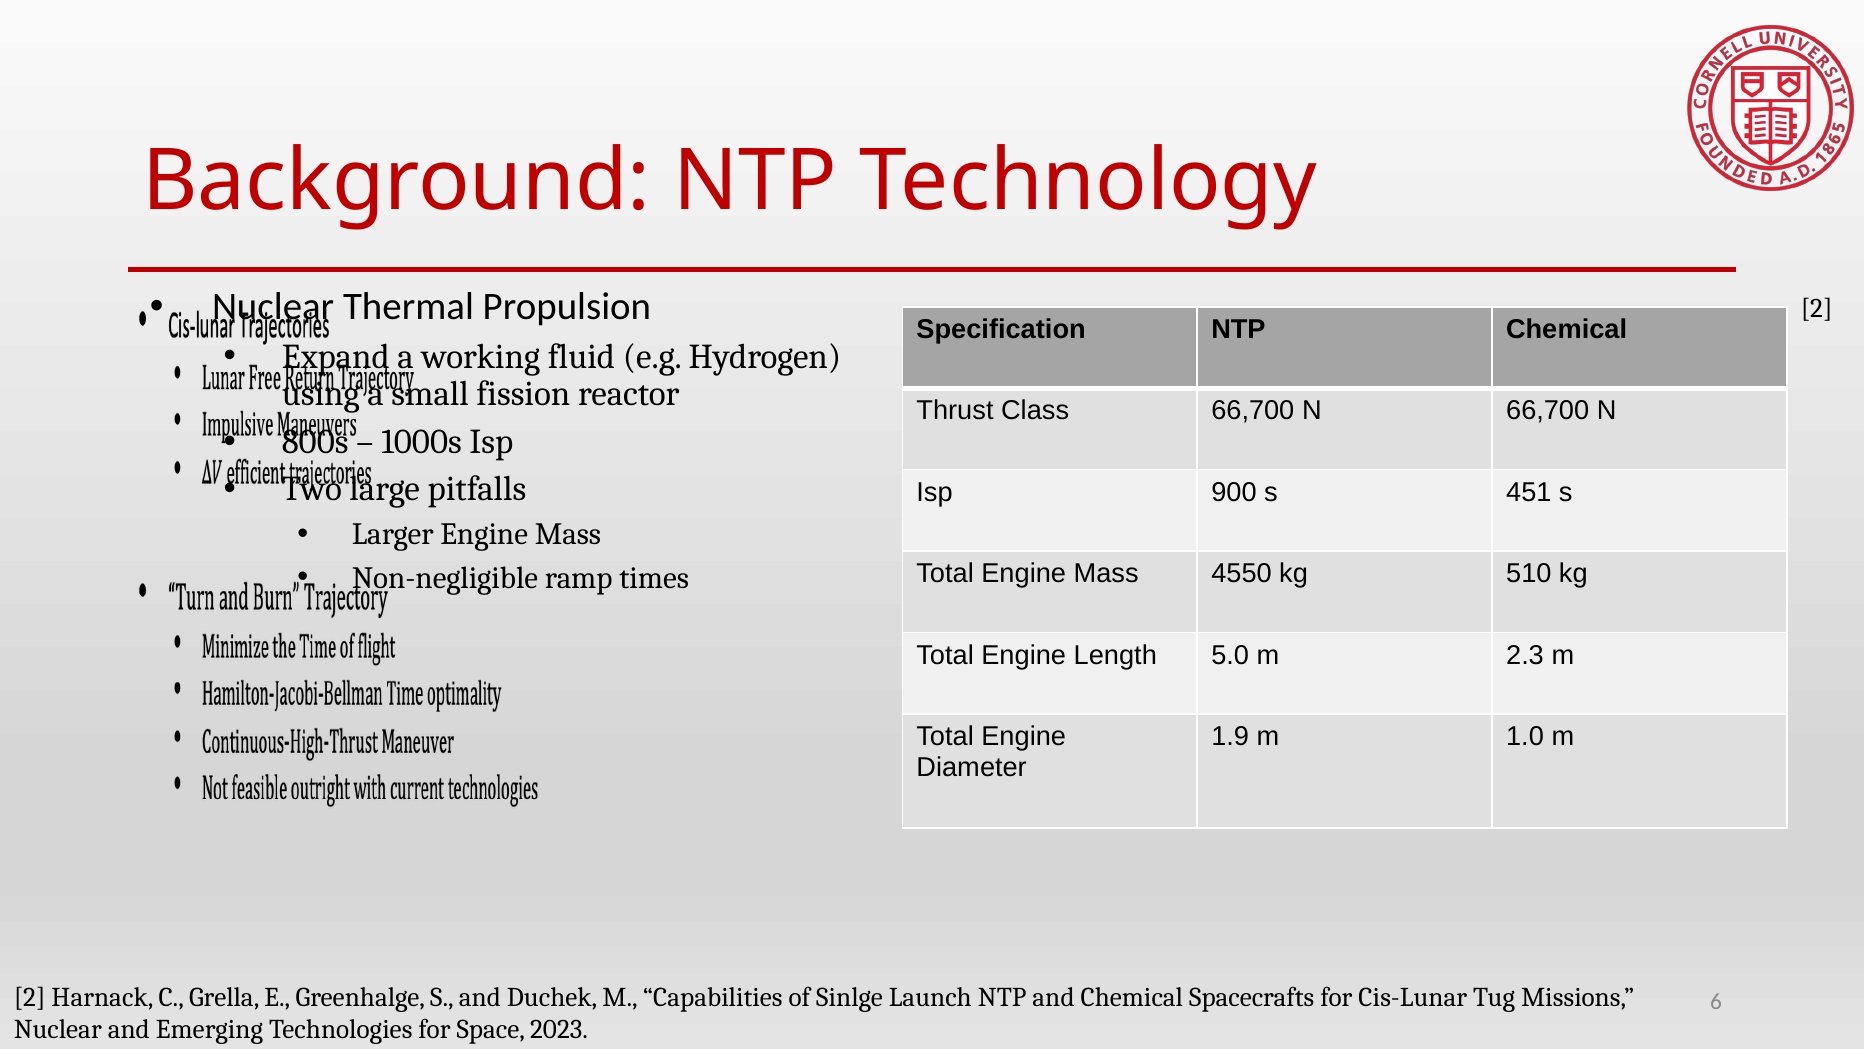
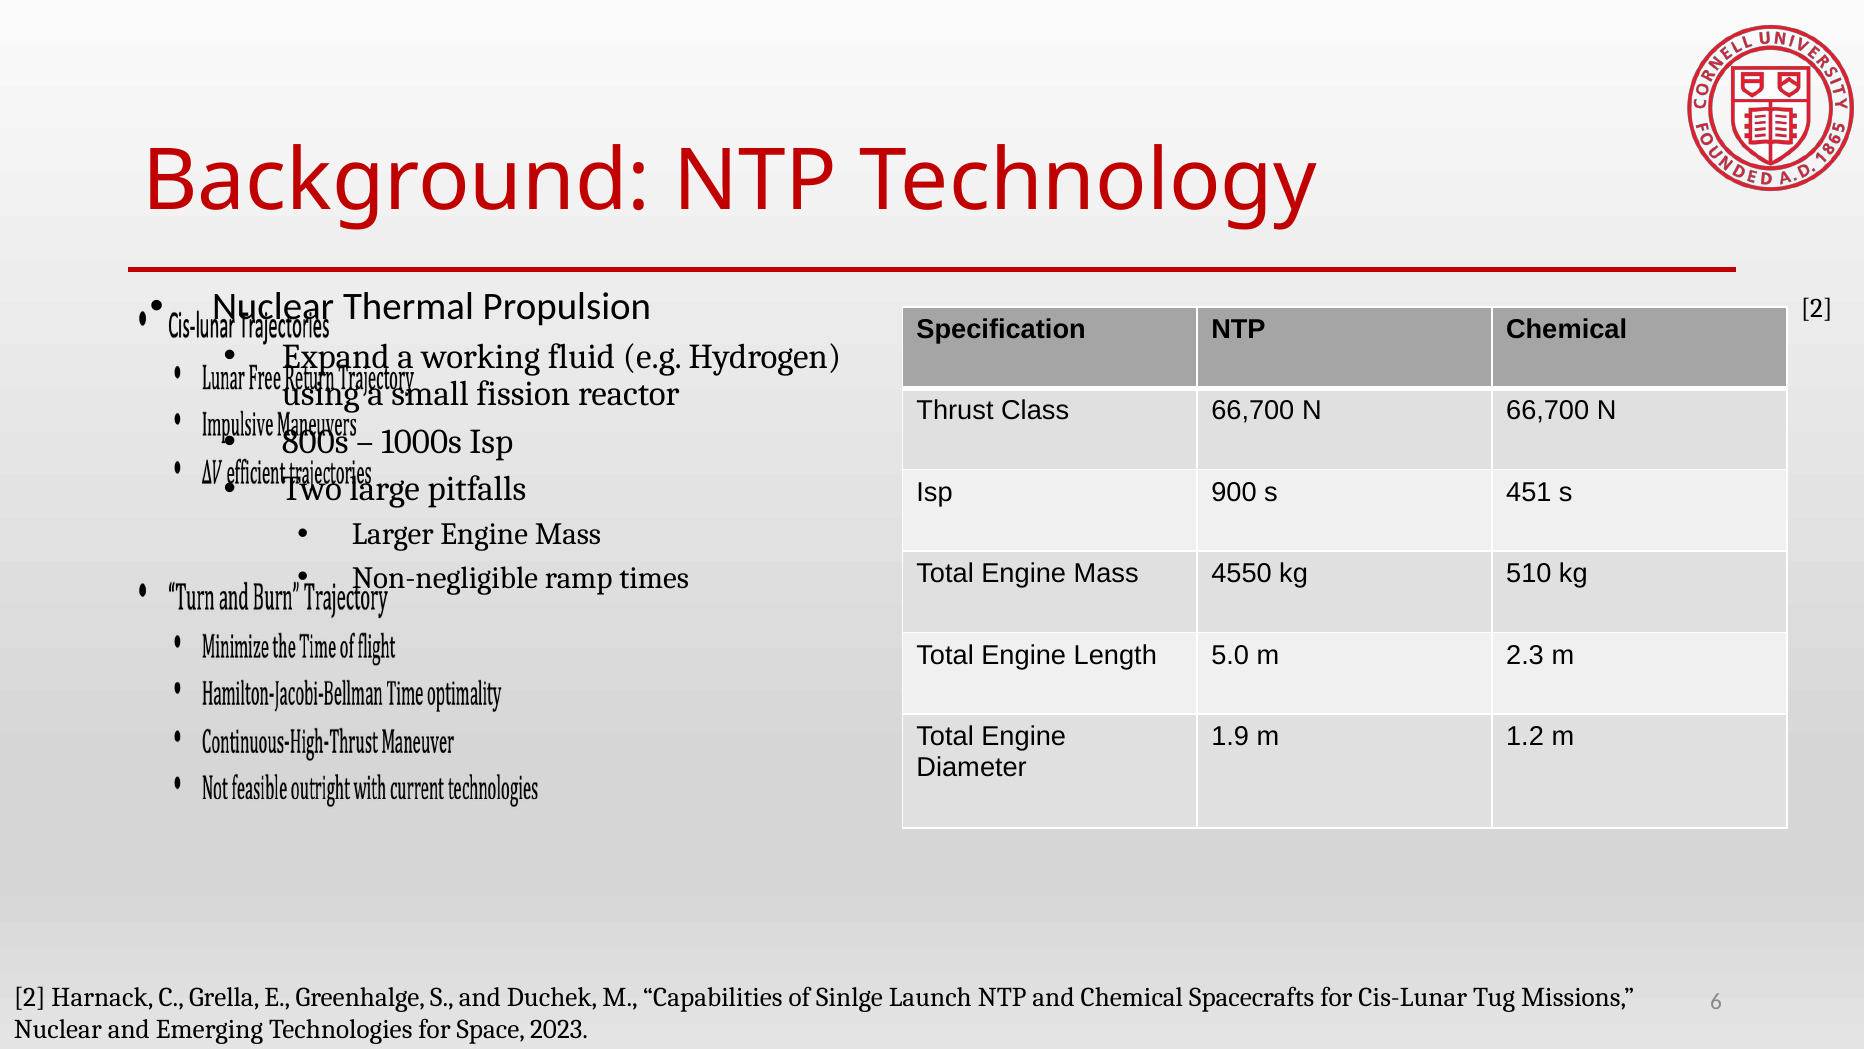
1.0: 1.0 -> 1.2
